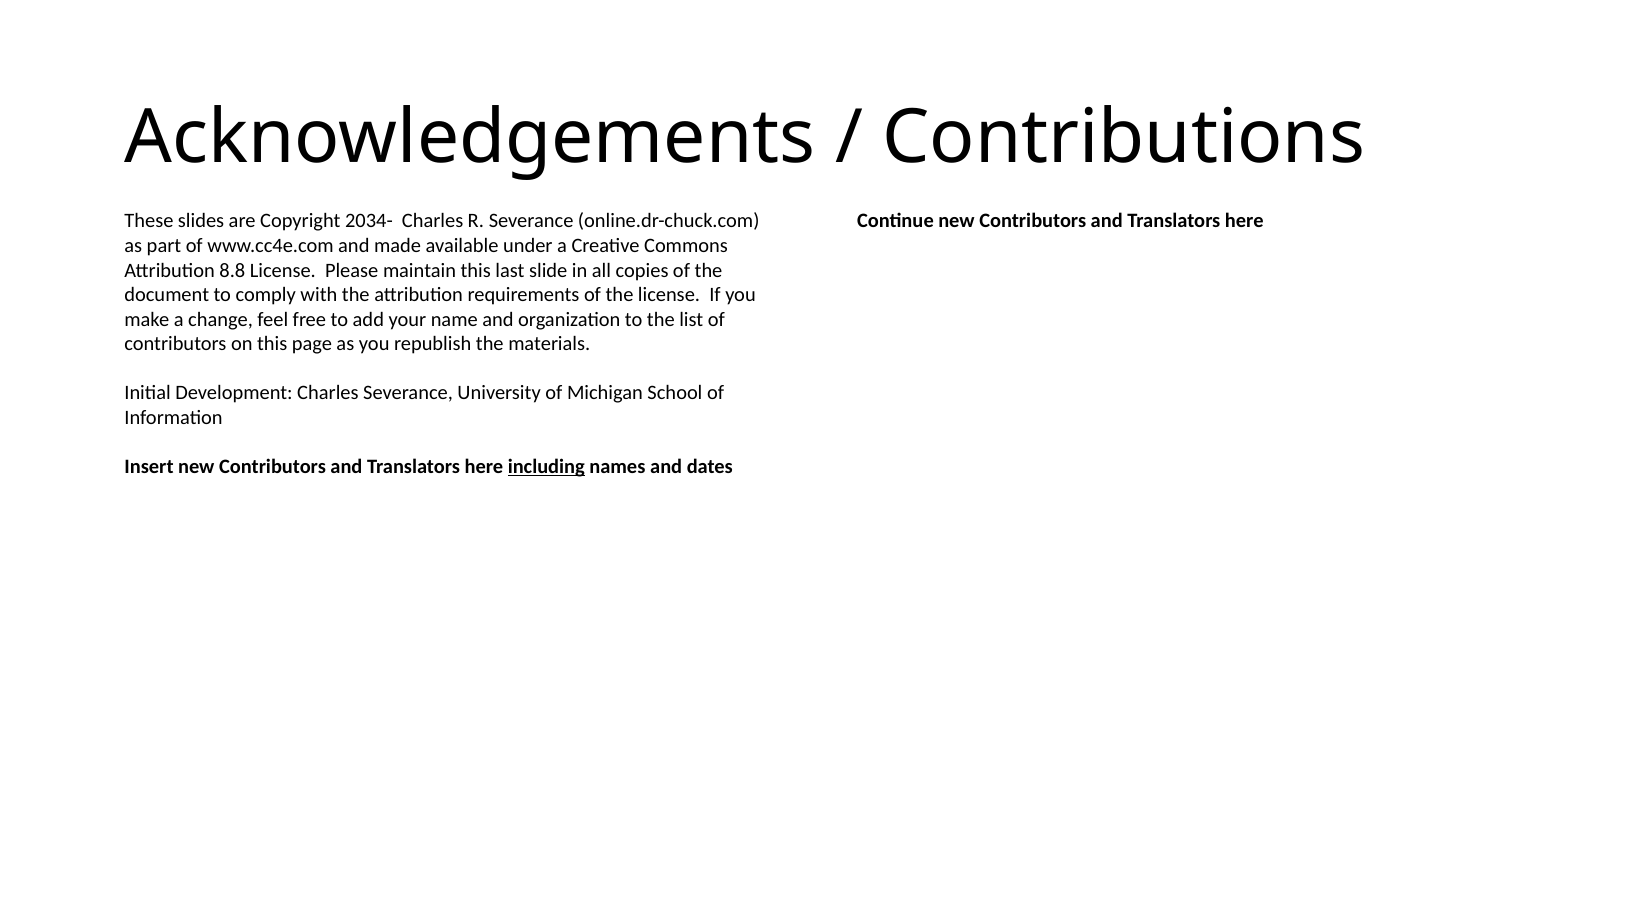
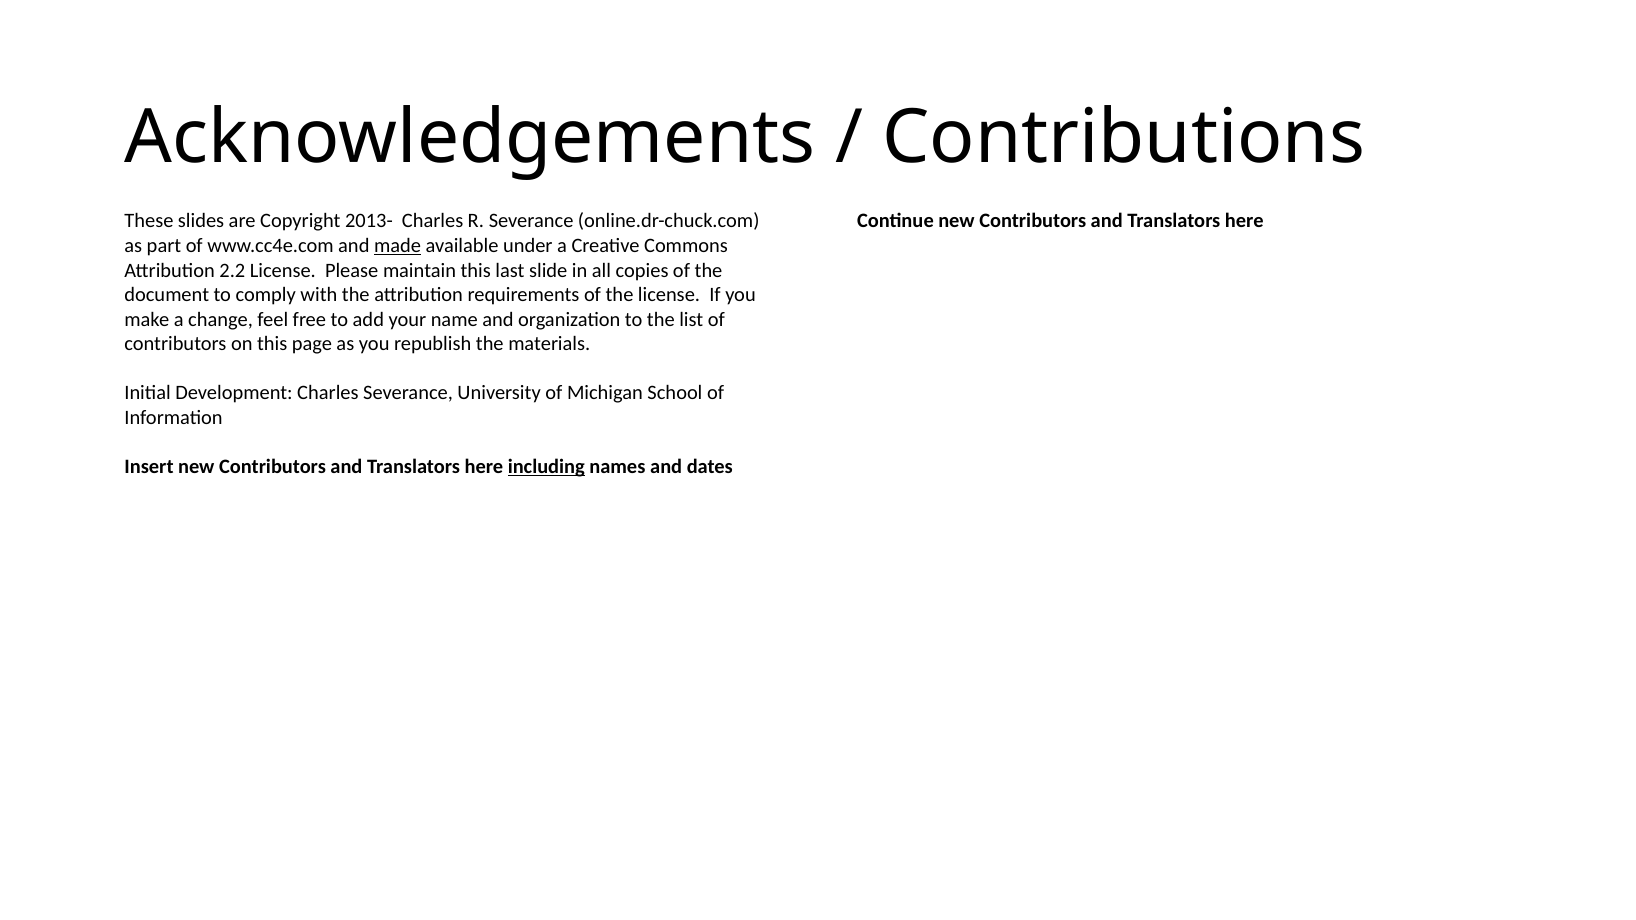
2034-: 2034- -> 2013-
made underline: none -> present
8.8: 8.8 -> 2.2
